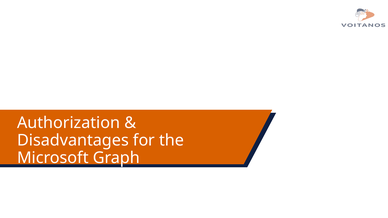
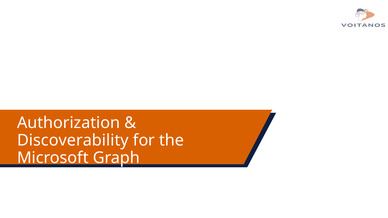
Disadvantages: Disadvantages -> Discoverability
